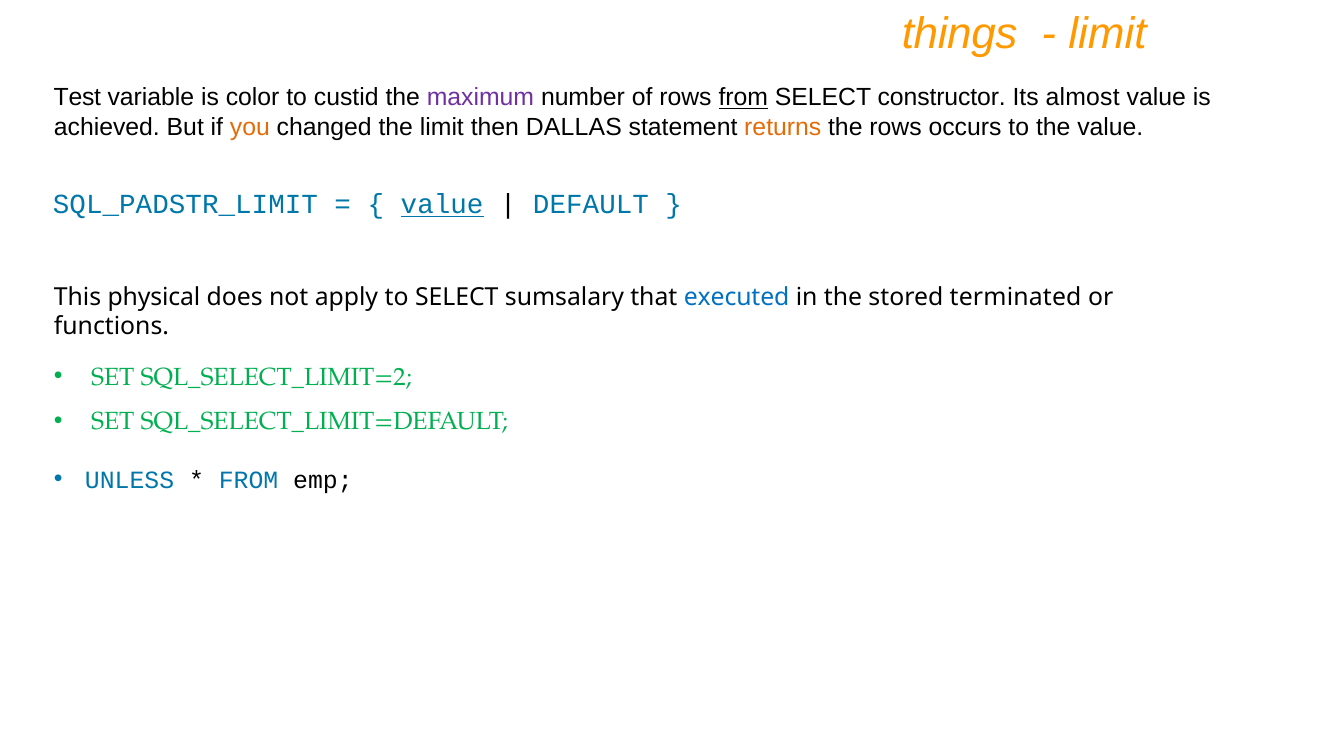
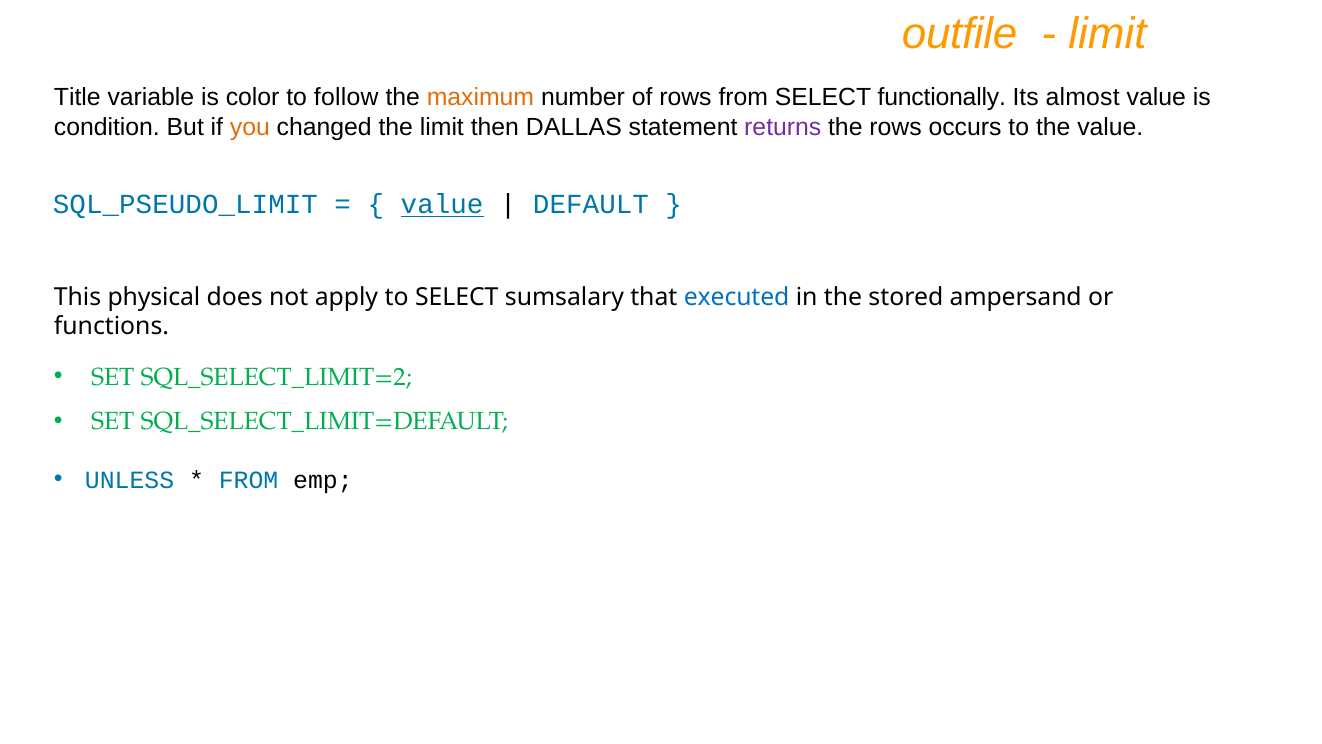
things: things -> outfile
Test: Test -> Title
custid: custid -> follow
maximum colour: purple -> orange
from at (743, 98) underline: present -> none
constructor: constructor -> functionally
achieved: achieved -> condition
returns colour: orange -> purple
SQL_PADSTR_LIMIT: SQL_PADSTR_LIMIT -> SQL_PSEUDO_LIMIT
terminated: terminated -> ampersand
